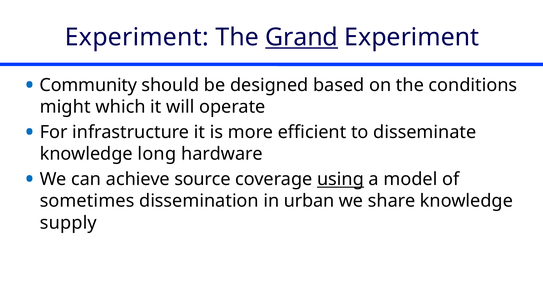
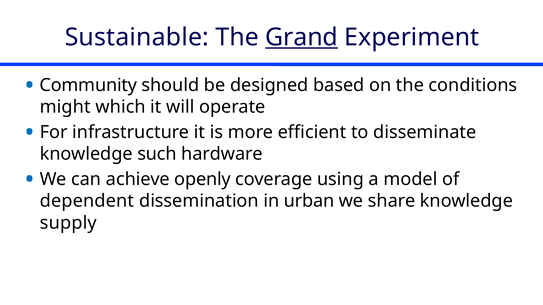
Experiment at (137, 37): Experiment -> Sustainable
long: long -> such
source: source -> openly
using underline: present -> none
sometimes: sometimes -> dependent
